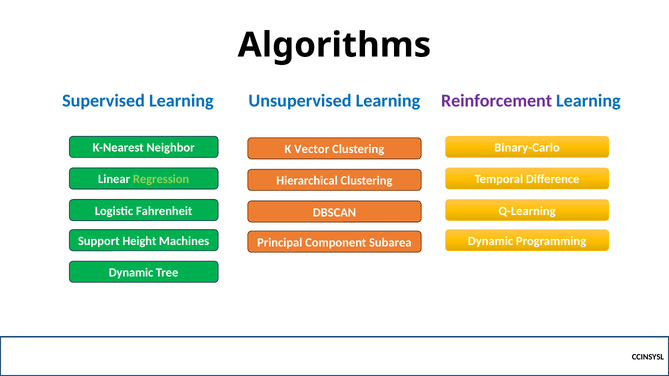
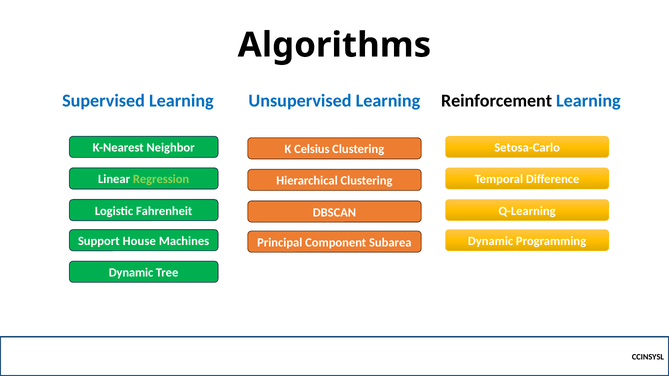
Reinforcement colour: purple -> black
Binary-Carlo: Binary-Carlo -> Setosa-Carlo
Vector: Vector -> Celsius
Height: Height -> House
